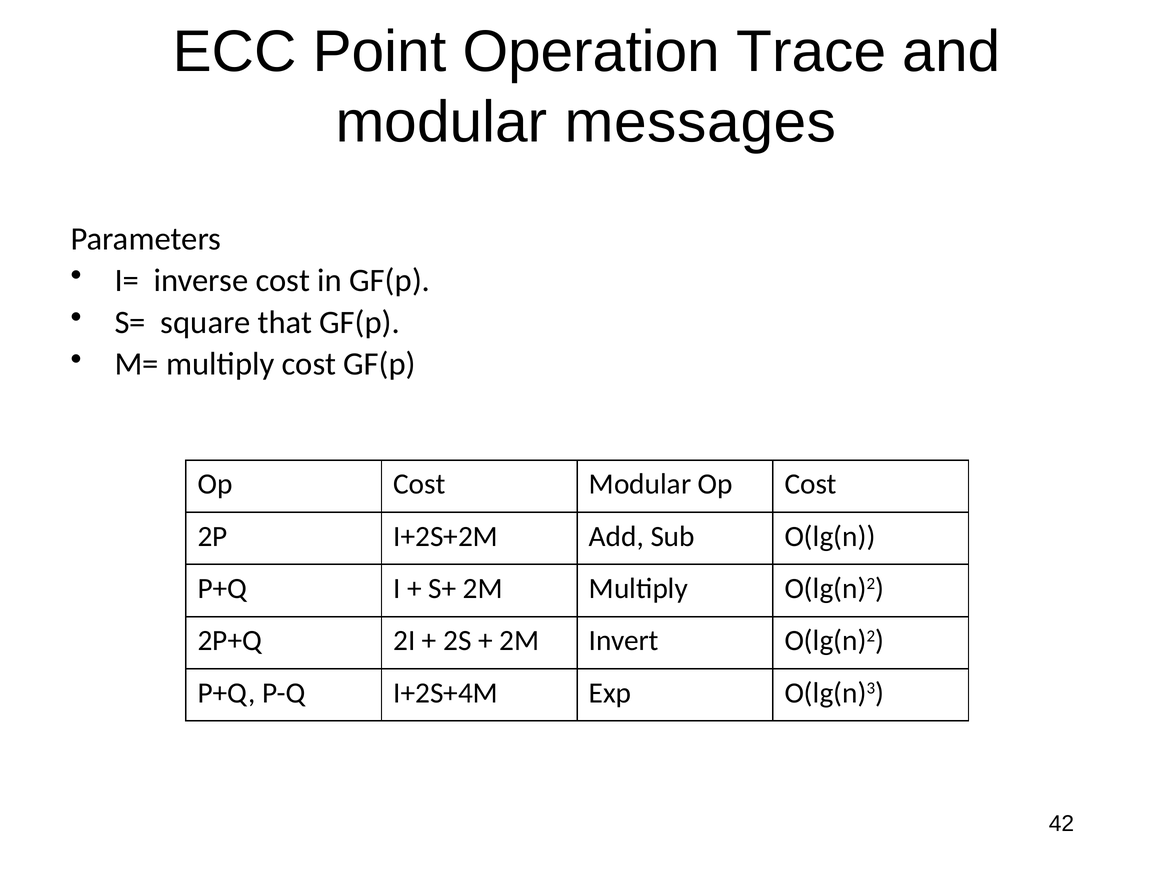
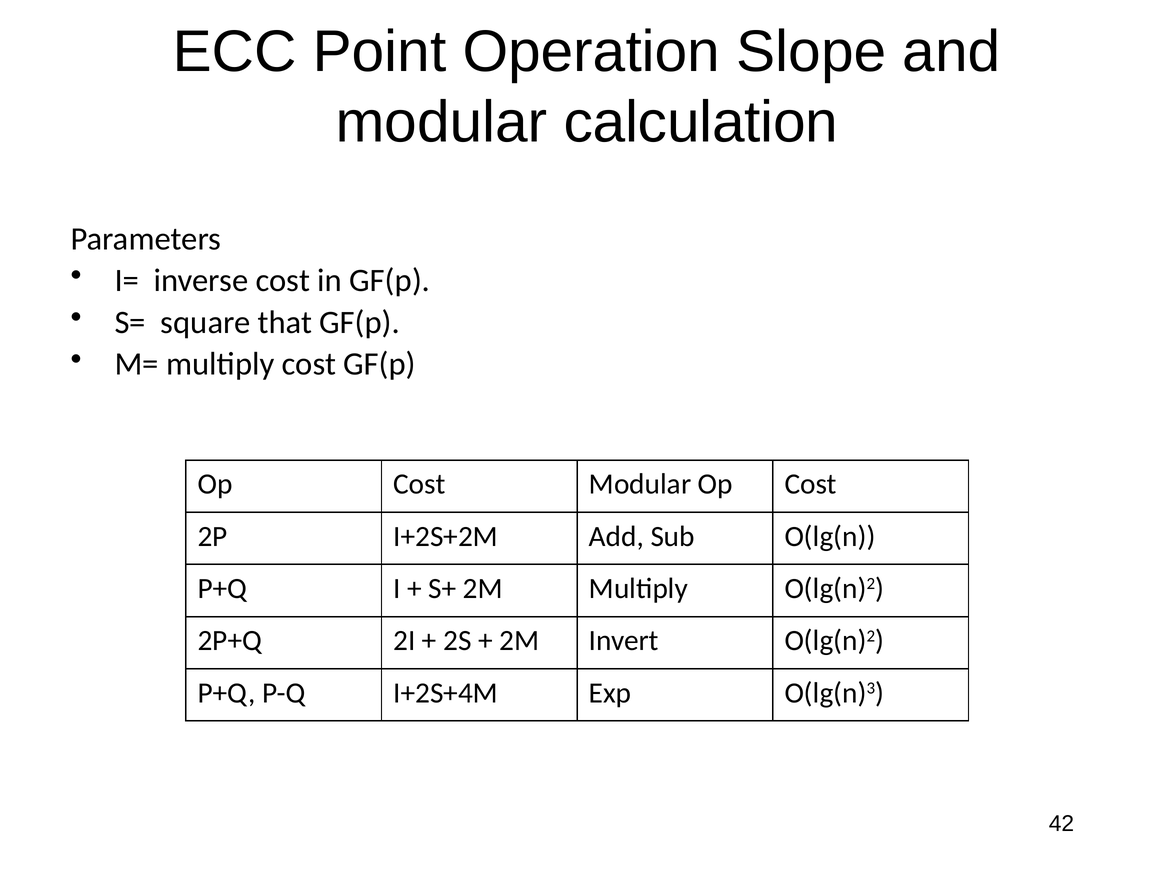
Trace: Trace -> Slope
messages: messages -> calculation
